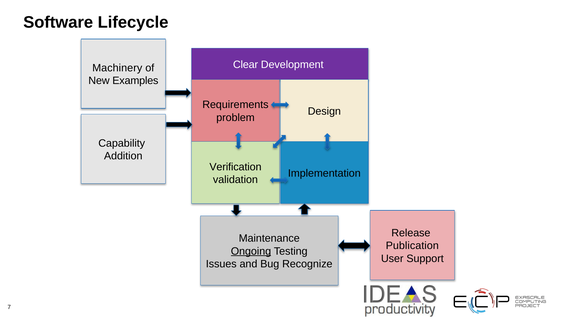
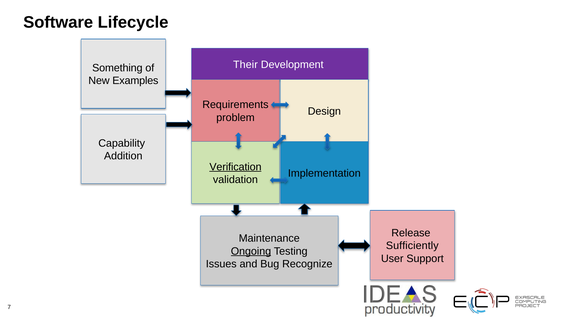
Clear: Clear -> Their
Machinery: Machinery -> Something
Verification underline: none -> present
Publication: Publication -> Sufficiently
